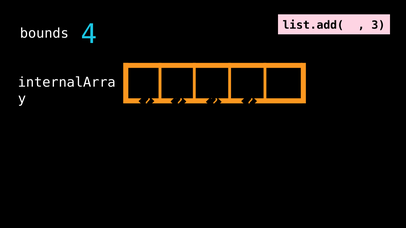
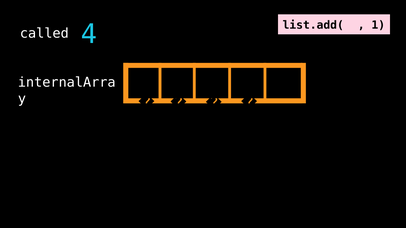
3: 3 -> 1
bounds: bounds -> called
